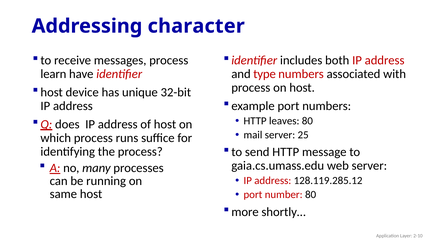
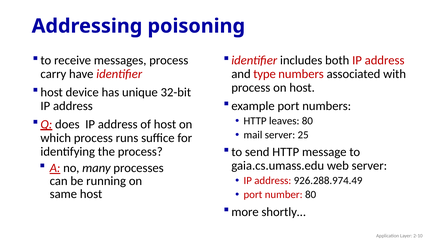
character: character -> poisoning
learn: learn -> carry
128.119.285.12: 128.119.285.12 -> 926.288.974.49
